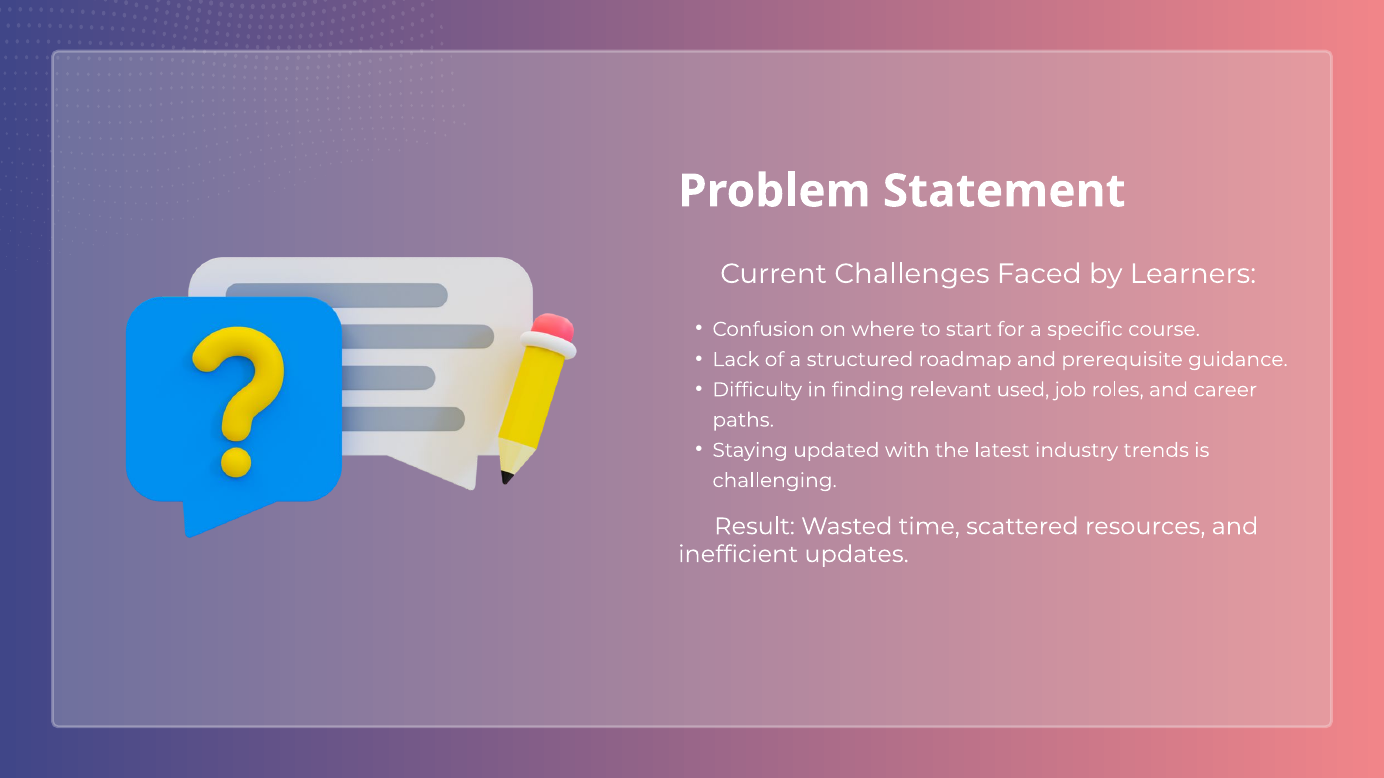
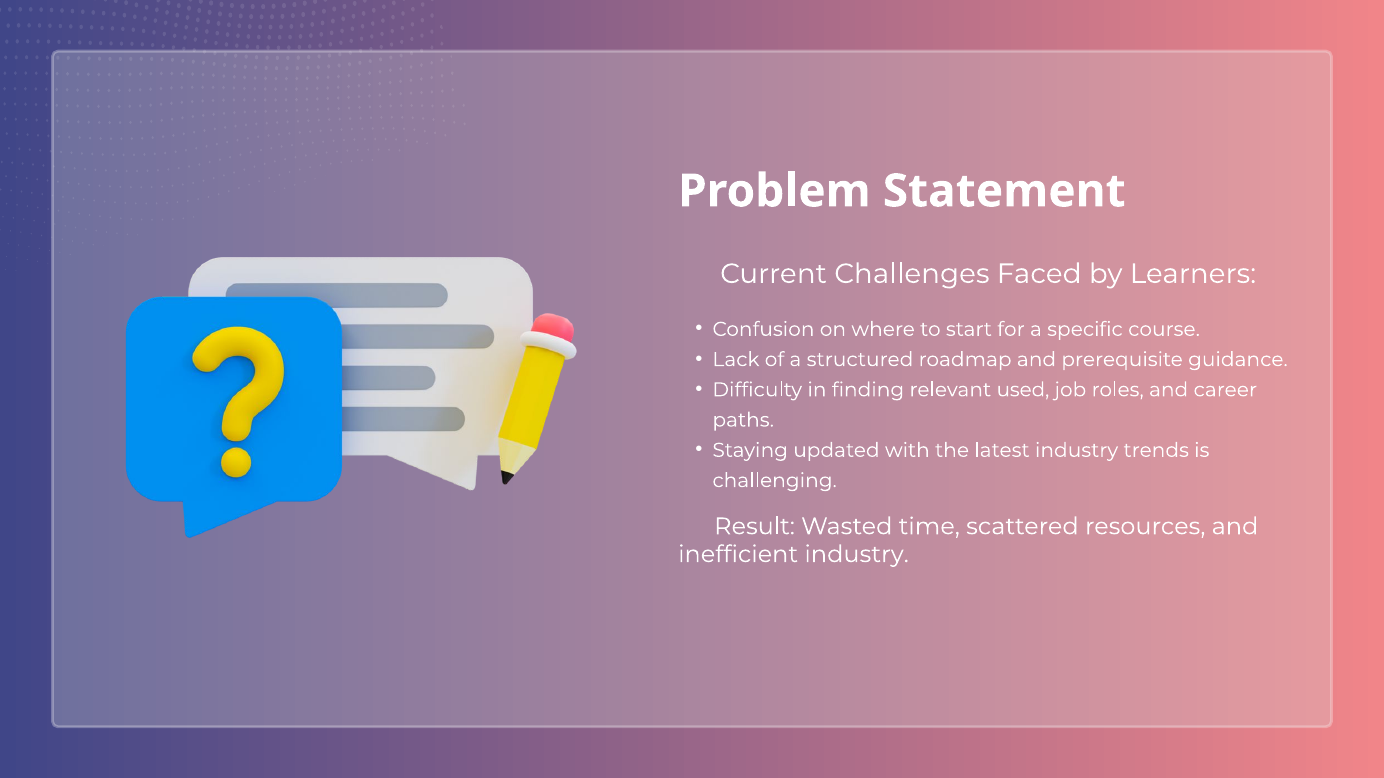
inefficient updates: updates -> industry
